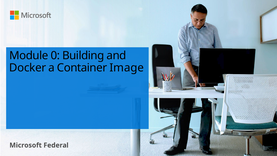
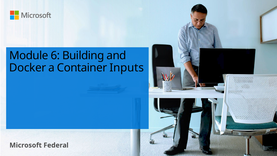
0: 0 -> 6
Image: Image -> Inputs
